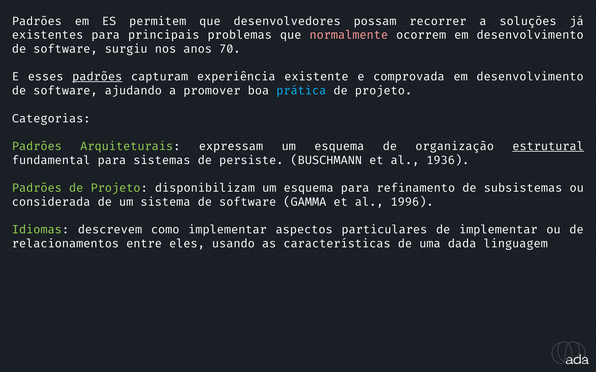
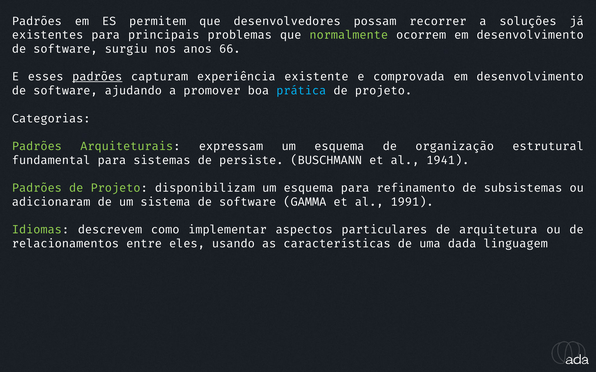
normalmente colour: pink -> light green
70: 70 -> 66
estrutural underline: present -> none
1936: 1936 -> 1941
considerada: considerada -> adicionaram
1996: 1996 -> 1991
de implementar: implementar -> arquitetura
